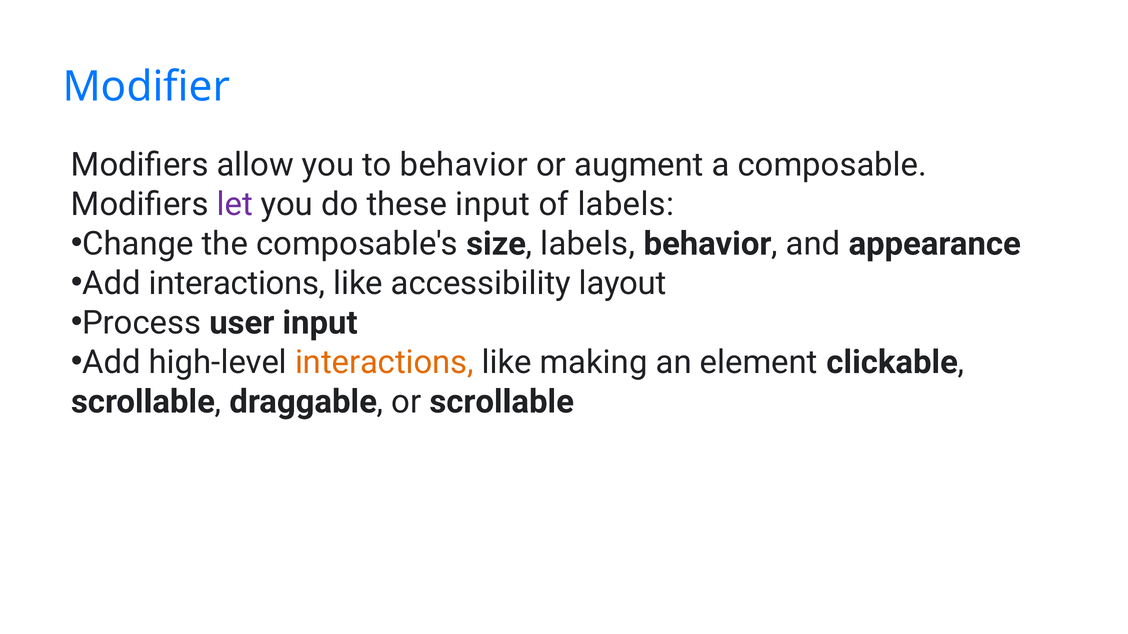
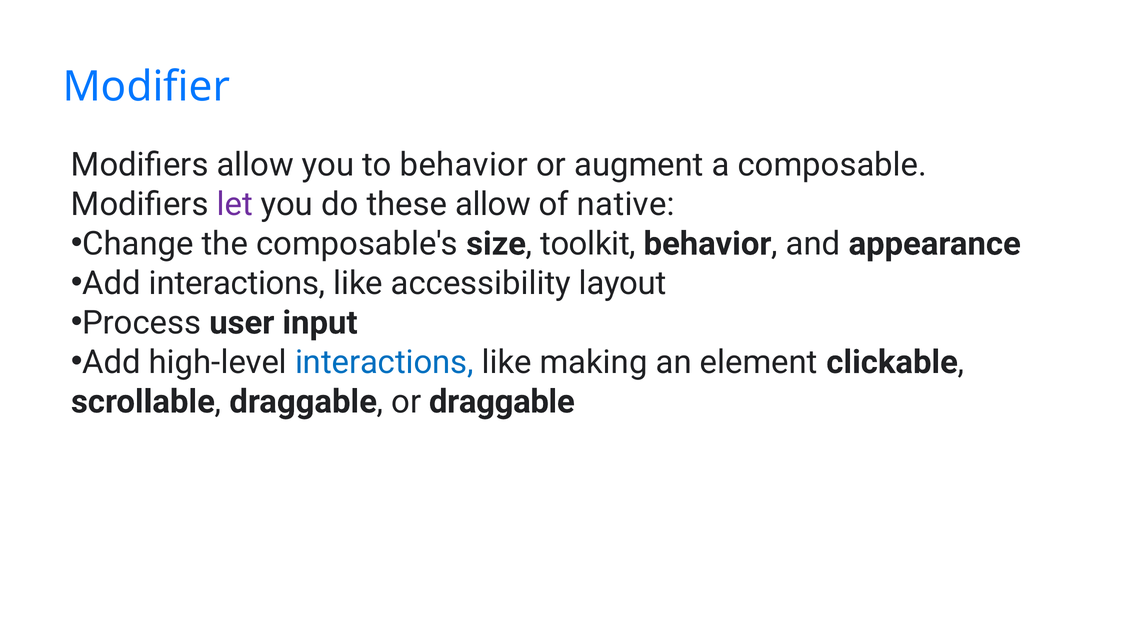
these input: input -> allow
of labels: labels -> native
size labels: labels -> toolkit
interactions at (384, 362) colour: orange -> blue
or scrollable: scrollable -> draggable
